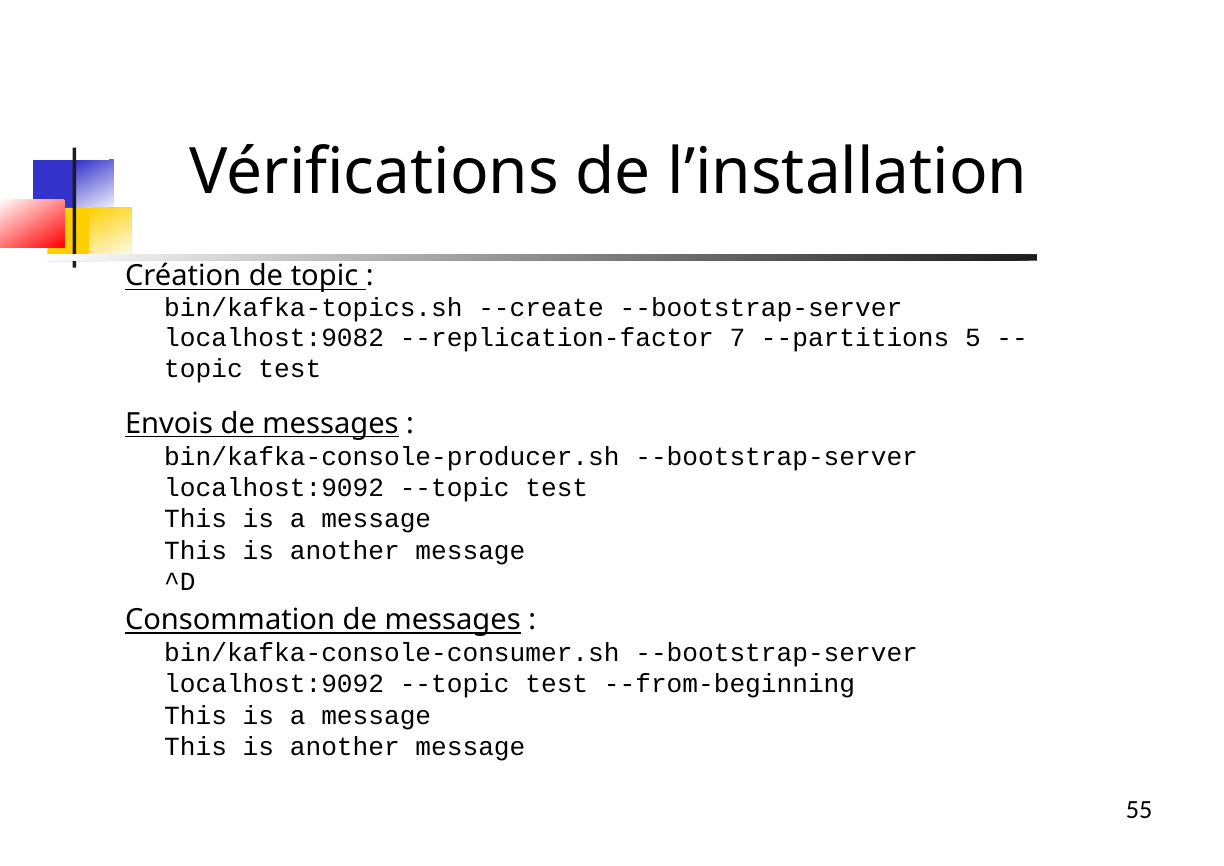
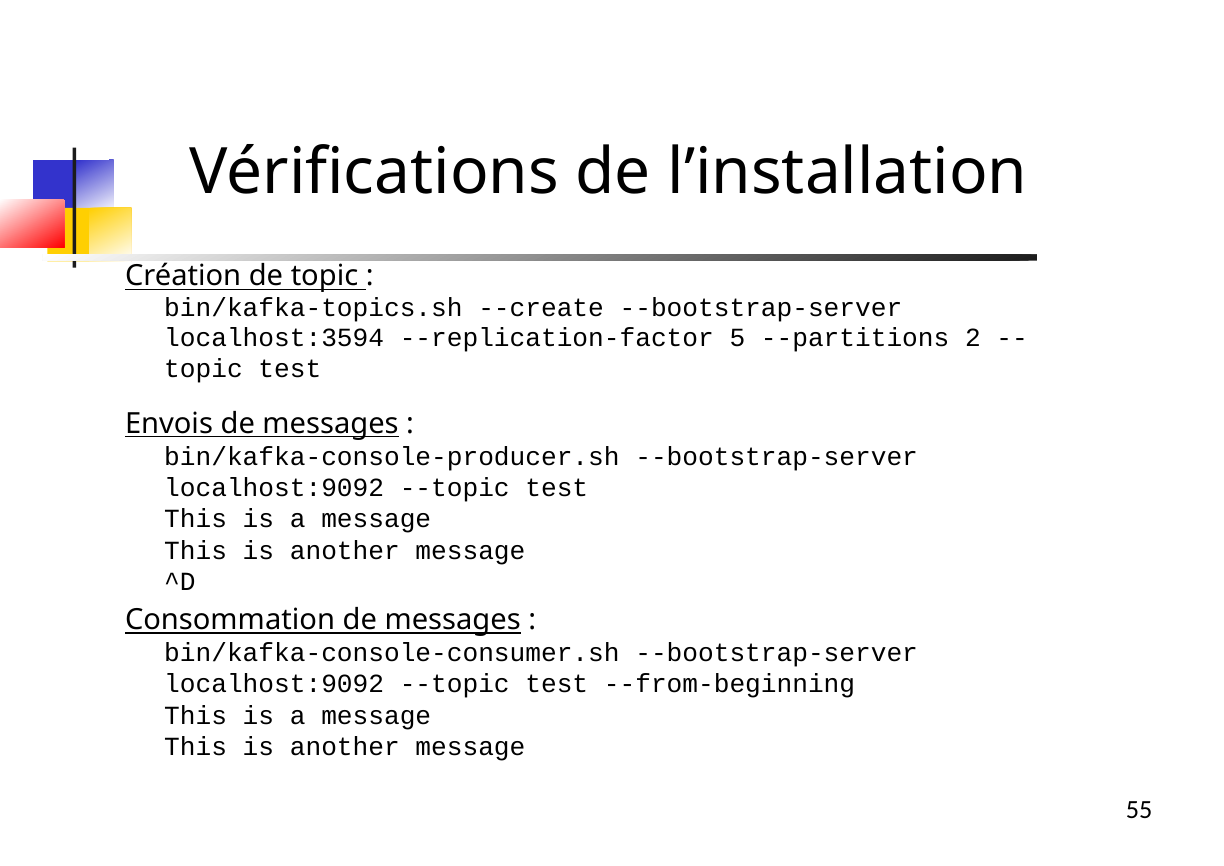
localhost:9082: localhost:9082 -> localhost:3594
7: 7 -> 5
5: 5 -> 2
